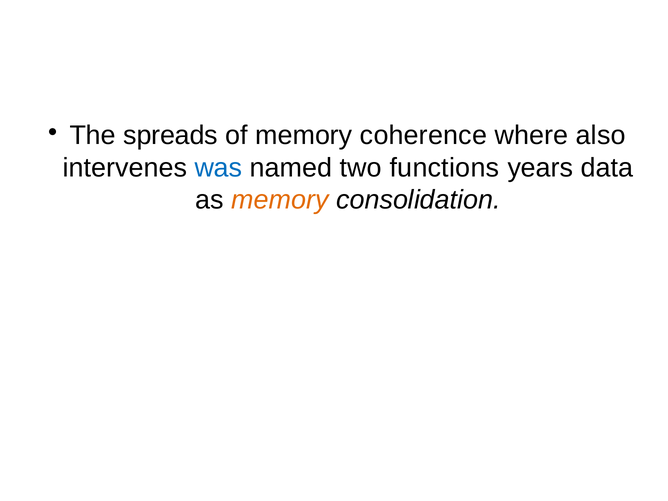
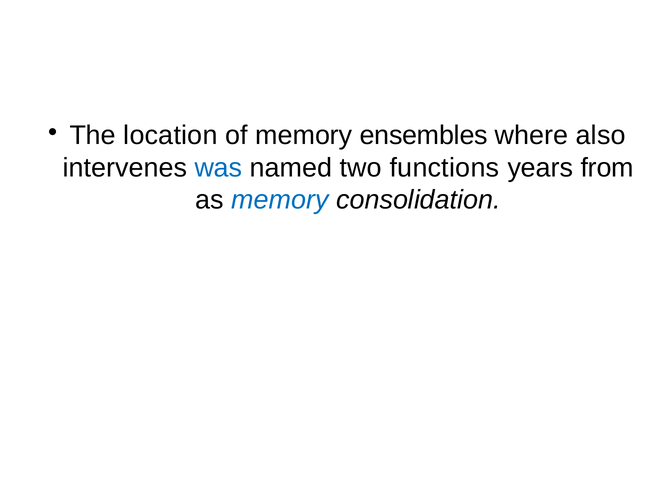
spreads: spreads -> location
coherence: coherence -> ensembles
data: data -> from
memory at (280, 200) colour: orange -> blue
